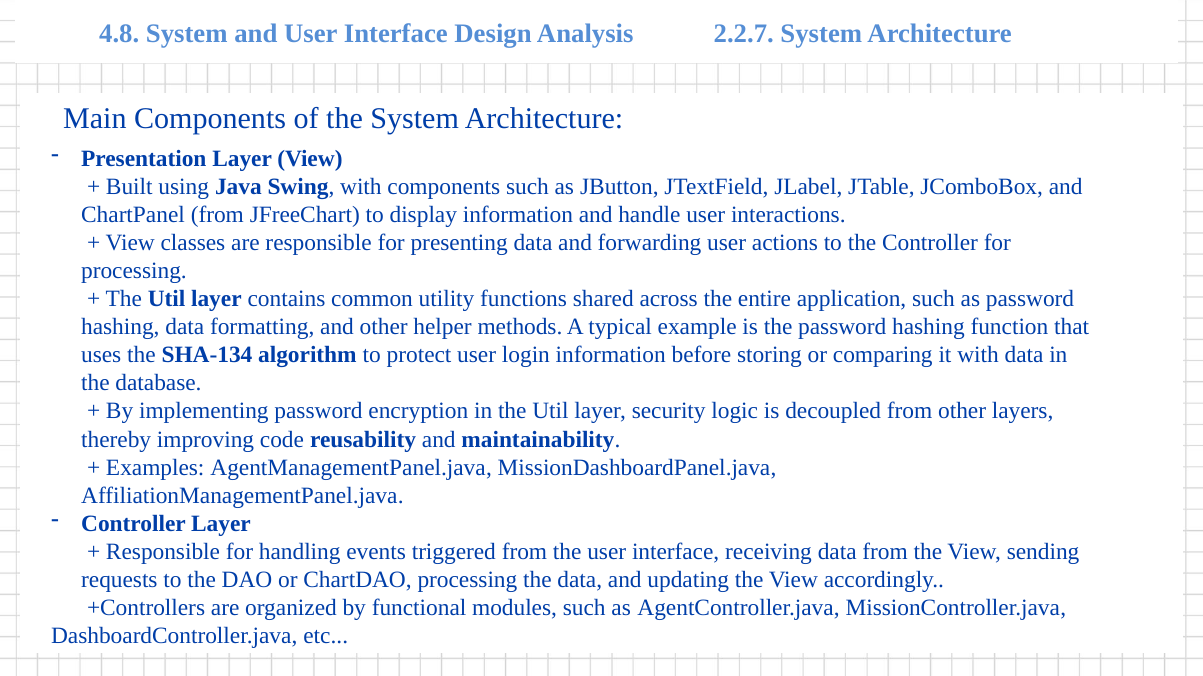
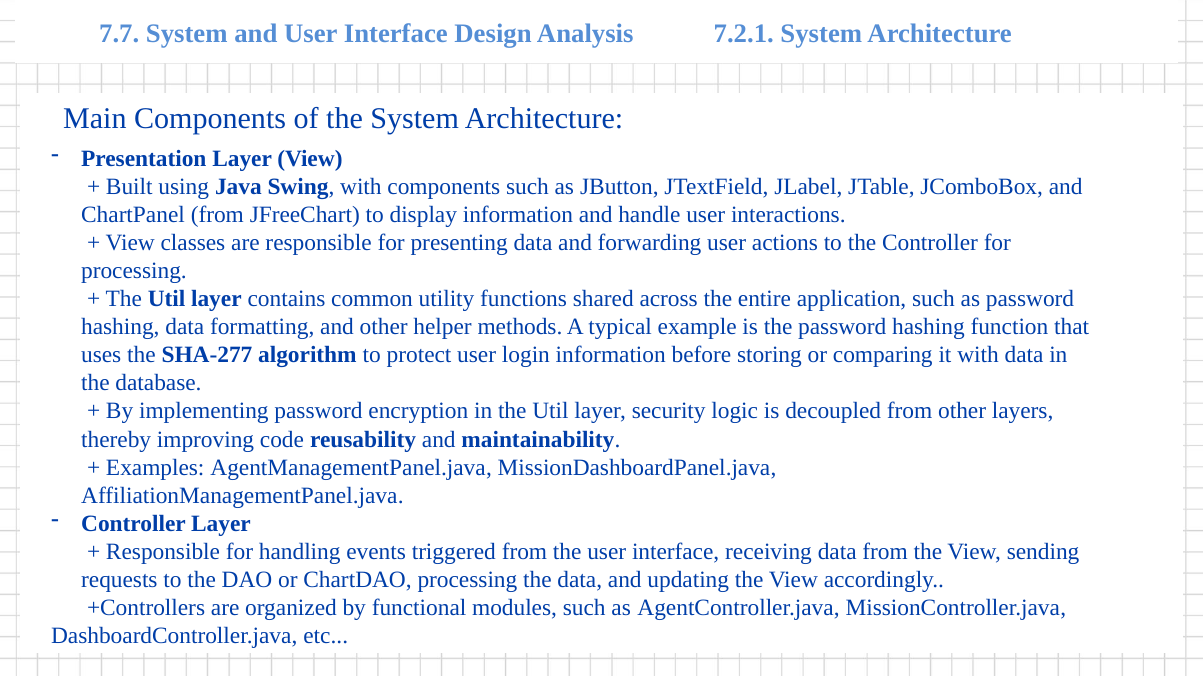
4.8: 4.8 -> 7.7
2.2.7: 2.2.7 -> 7.2.1
SHA-134: SHA-134 -> SHA-277
